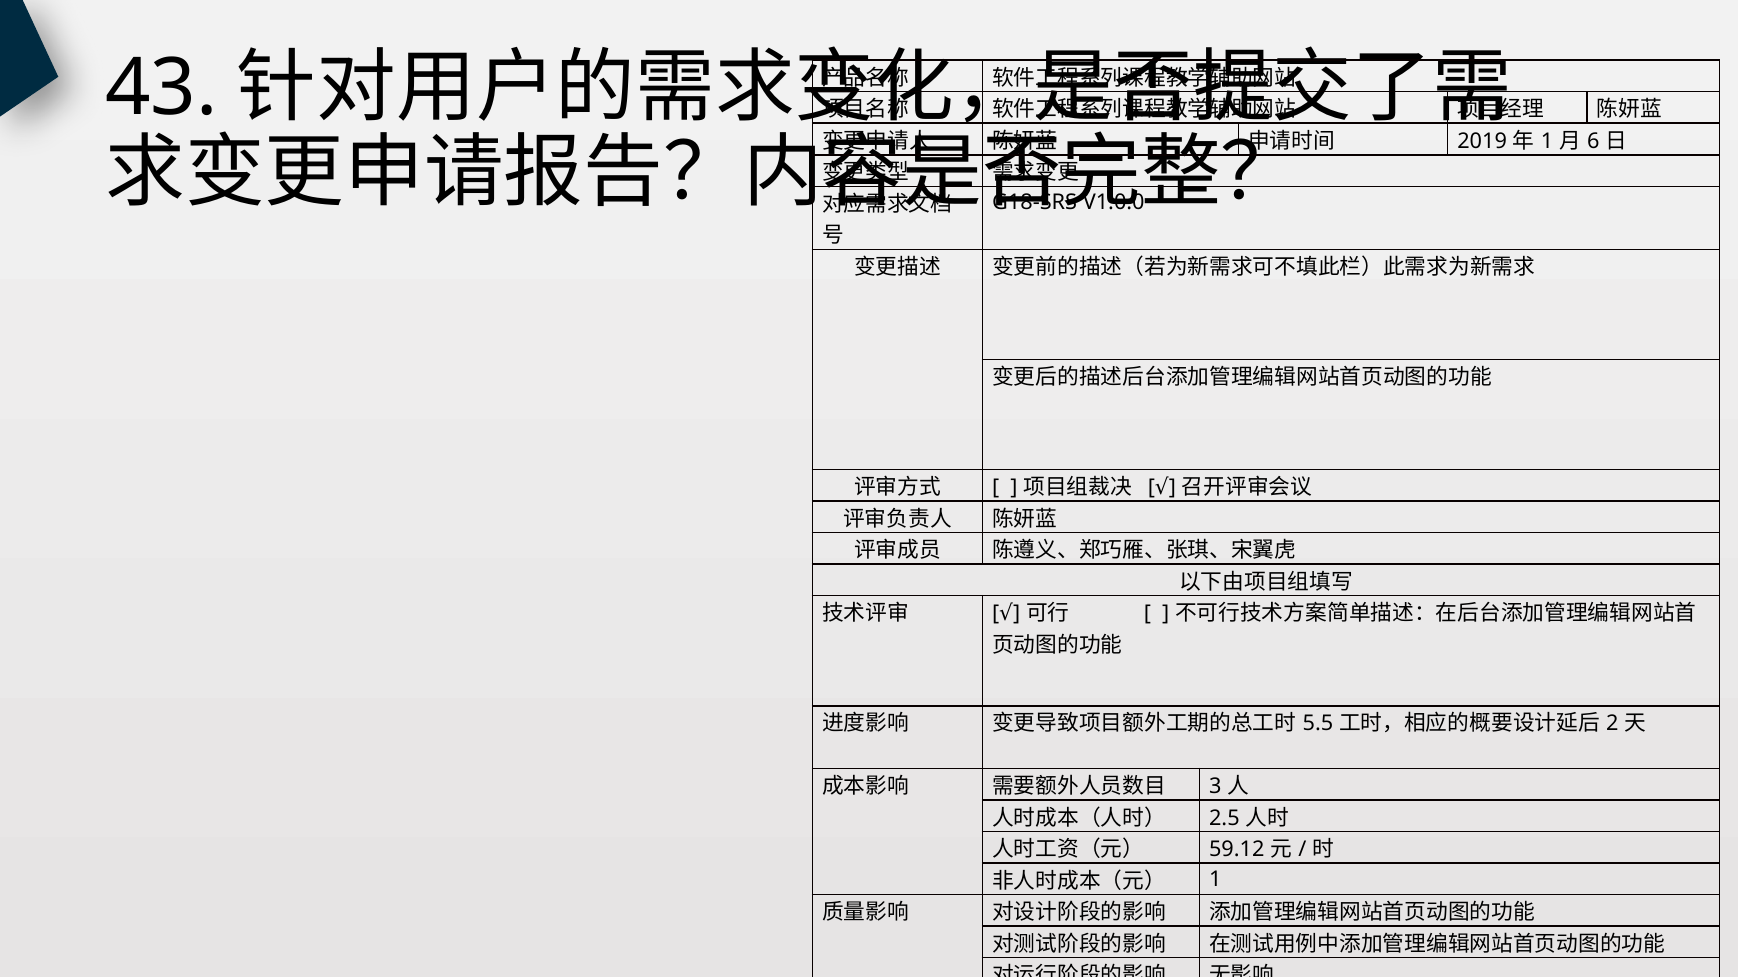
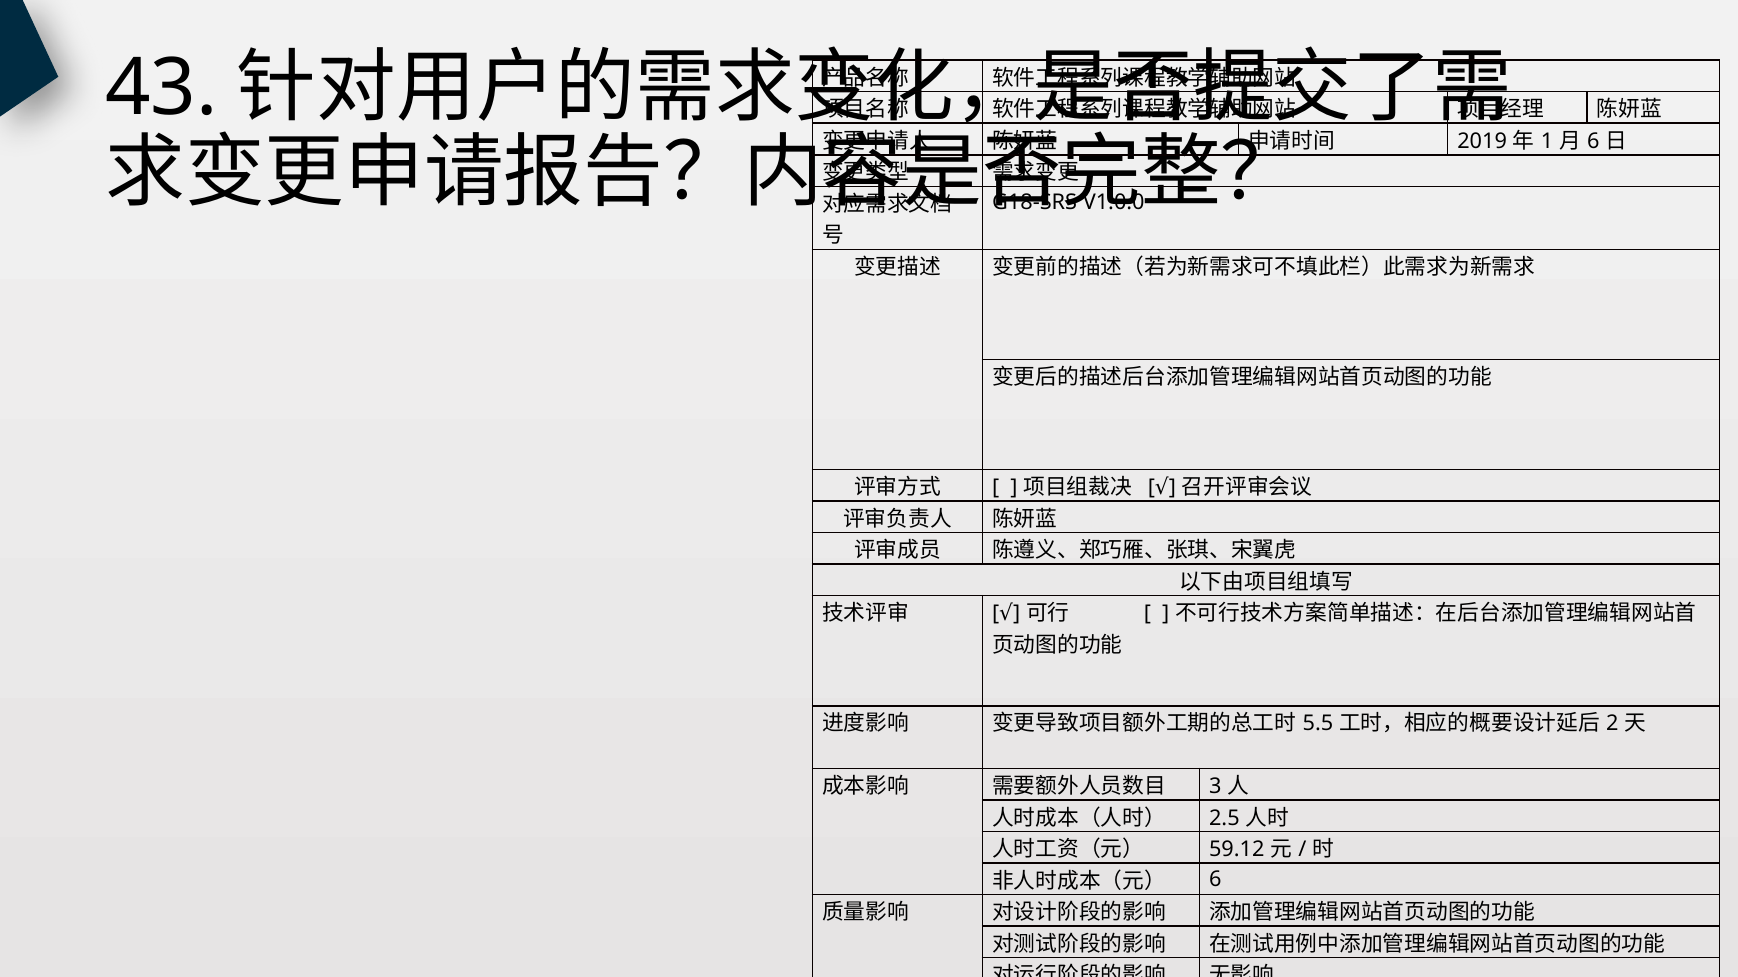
1 at (1215, 880): 1 -> 6
